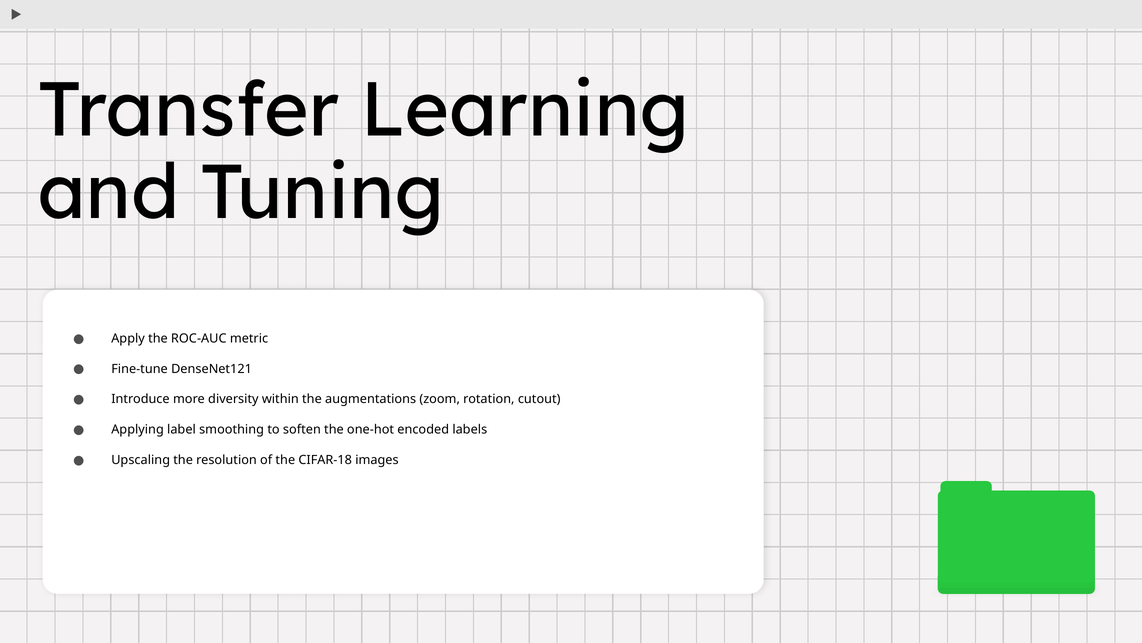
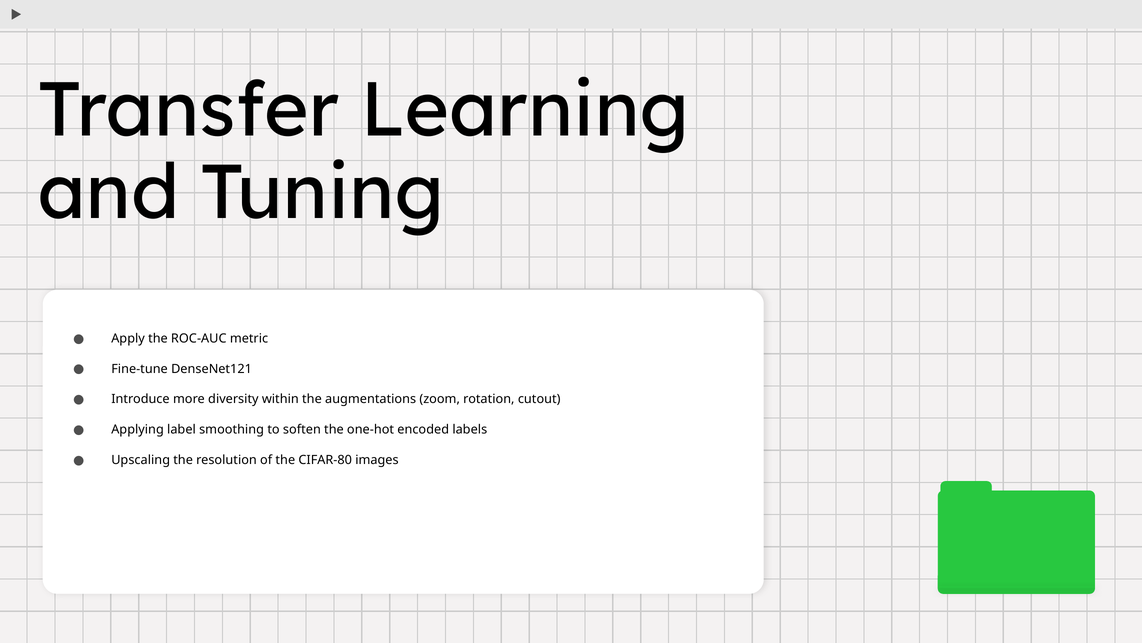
CIFAR-18: CIFAR-18 -> CIFAR-80
